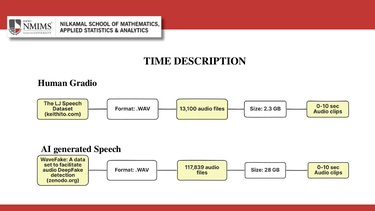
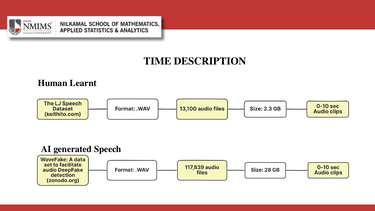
Gradio: Gradio -> Learnt
